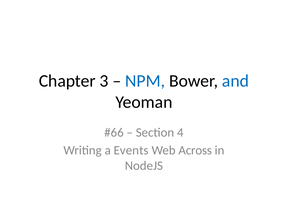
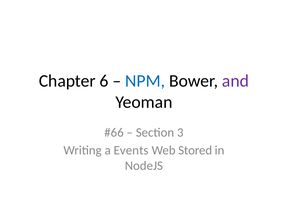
3: 3 -> 6
and colour: blue -> purple
4: 4 -> 3
Across: Across -> Stored
